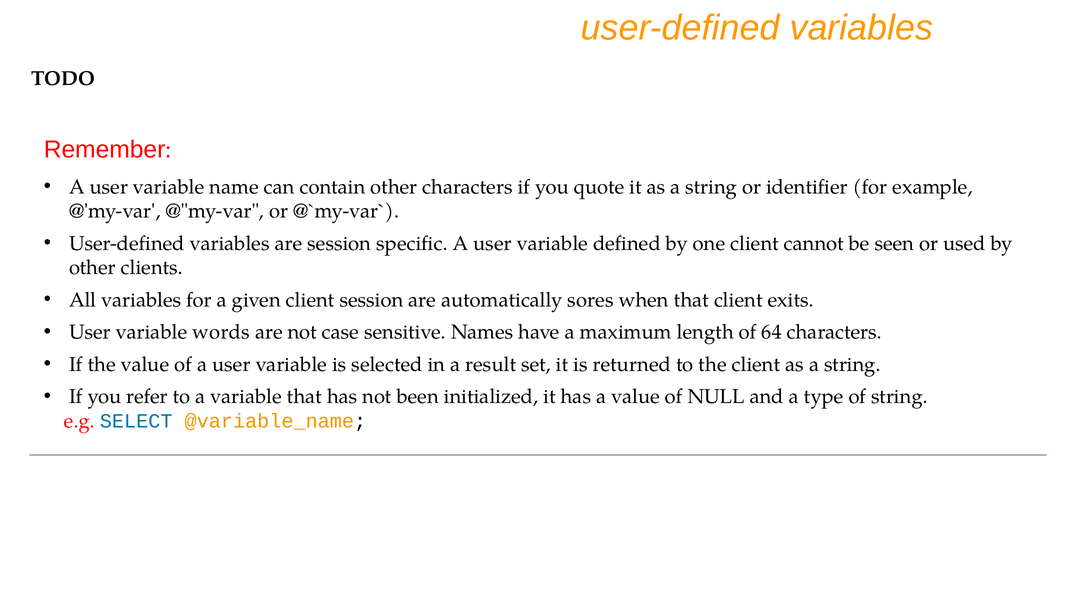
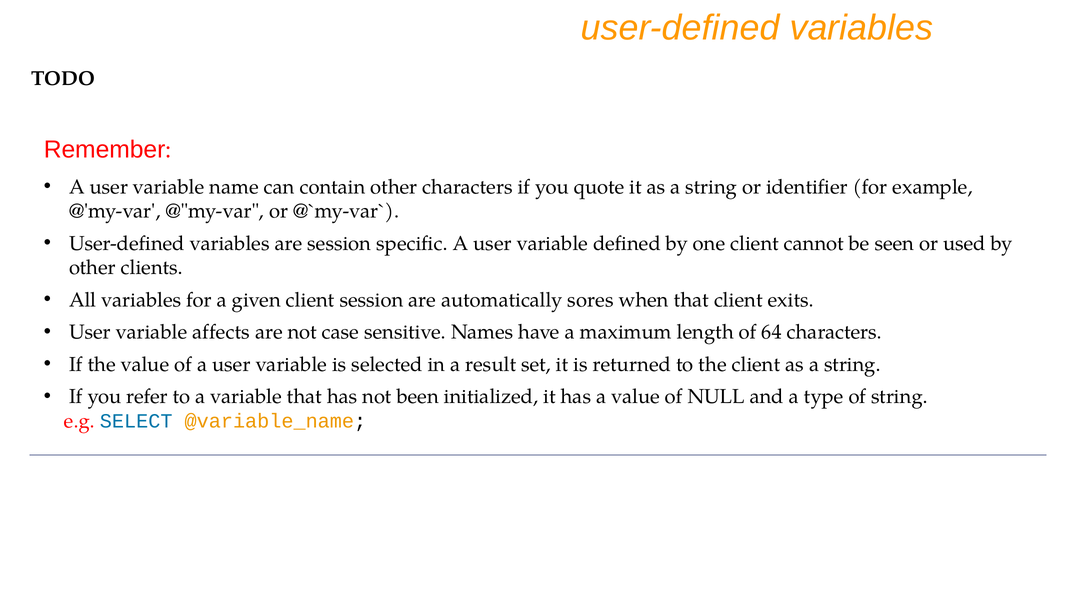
words: words -> affects
